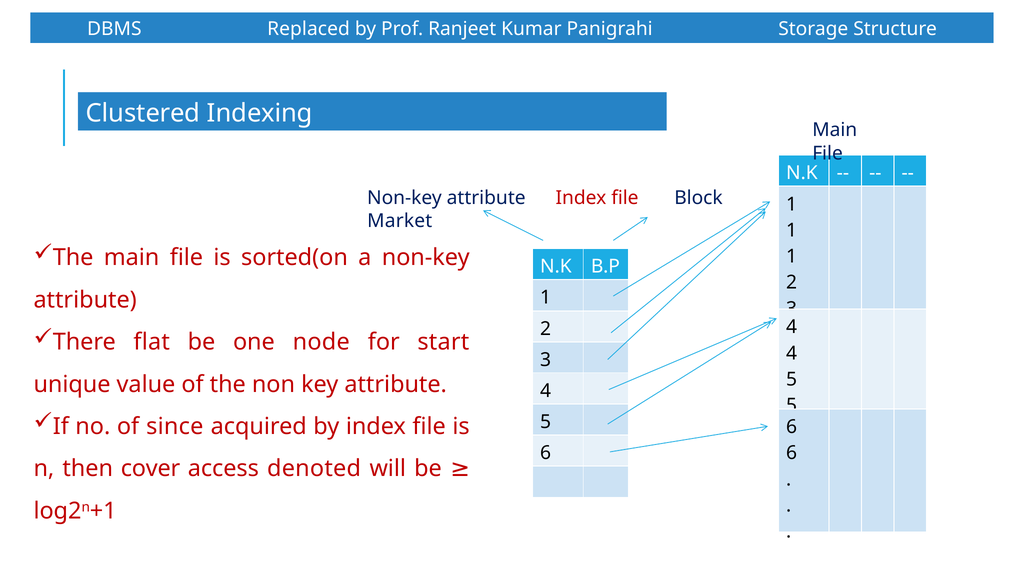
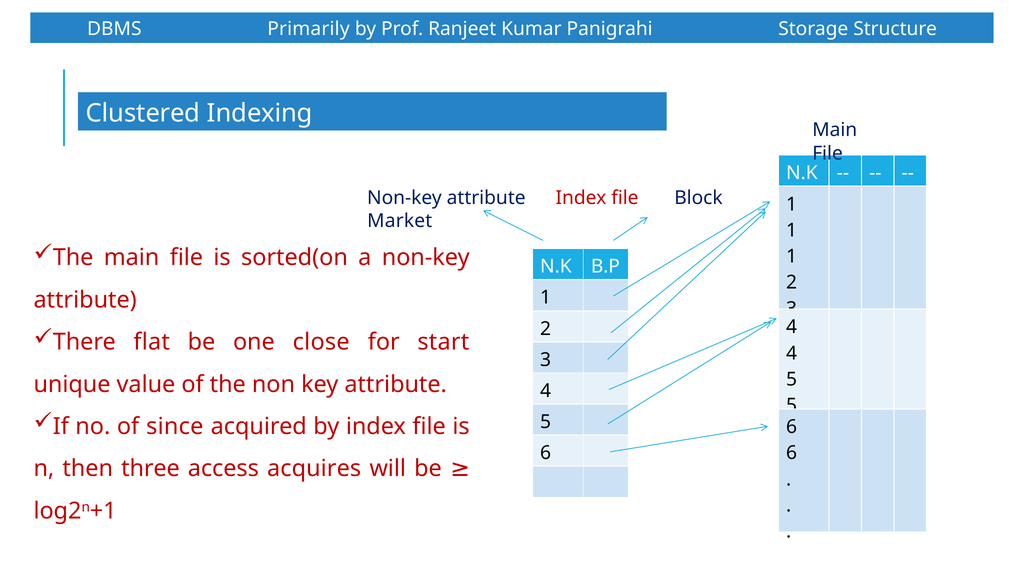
Replaced: Replaced -> Primarily
node: node -> close
cover: cover -> three
denoted: denoted -> acquires
